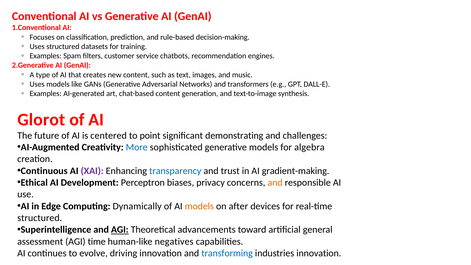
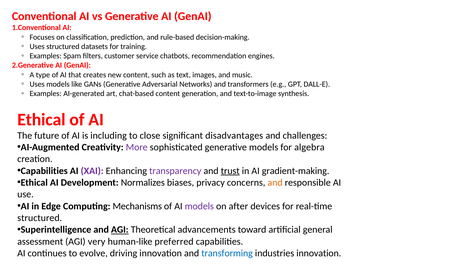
Glorot at (41, 119): Glorot -> Ethical
centered: centered -> including
point: point -> close
demonstrating: demonstrating -> disadvantages
More colour: blue -> purple
Continuous at (44, 171): Continuous -> Capabilities
transparency colour: blue -> purple
trust underline: none -> present
Perceptron: Perceptron -> Normalizes
Dynamically: Dynamically -> Mechanisms
models at (199, 206) colour: orange -> purple
time: time -> very
negatives: negatives -> preferred
